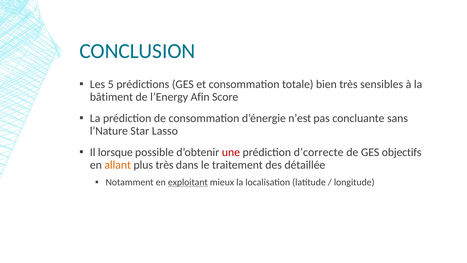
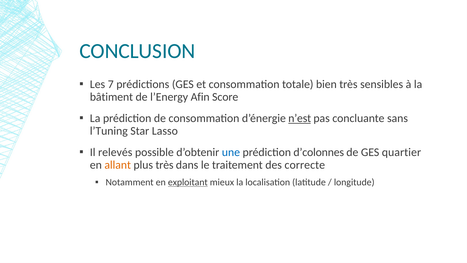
5: 5 -> 7
n’est underline: none -> present
l’Nature: l’Nature -> l’Tuning
lorsque: lorsque -> relevés
une colour: red -> blue
d’correcte: d’correcte -> d’colonnes
objectifs: objectifs -> quartier
détaillée: détaillée -> correcte
